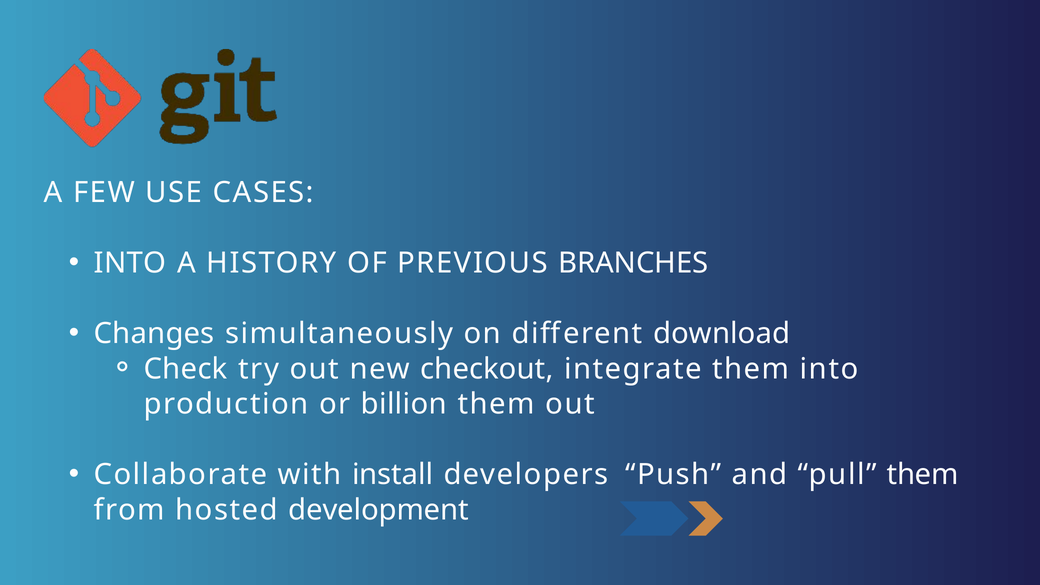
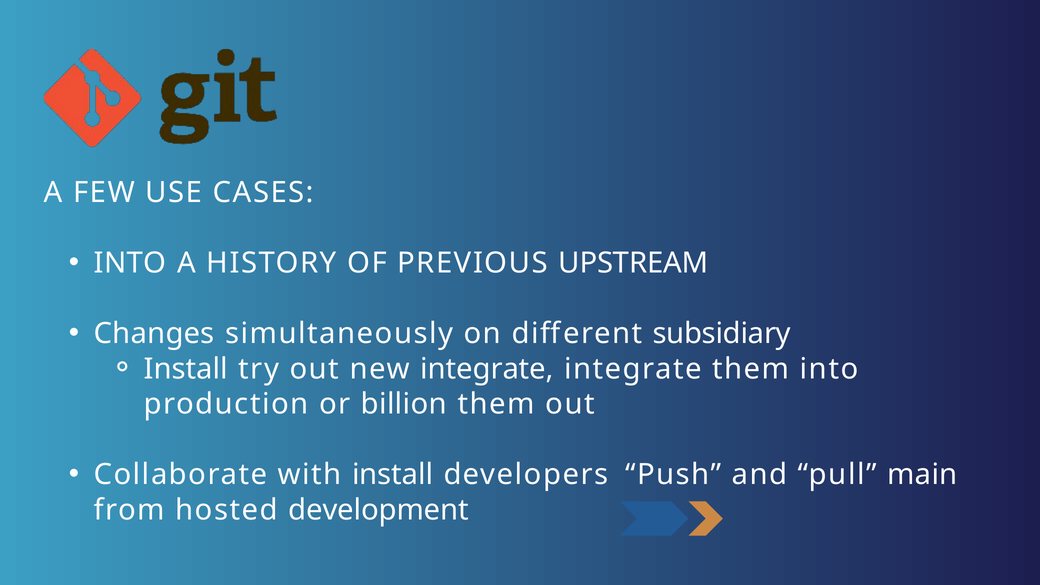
BRANCHES: BRANCHES -> UPSTREAM
download: download -> subsidiary
Check at (186, 369): Check -> Install
new checkout: checkout -> integrate
pull them: them -> main
